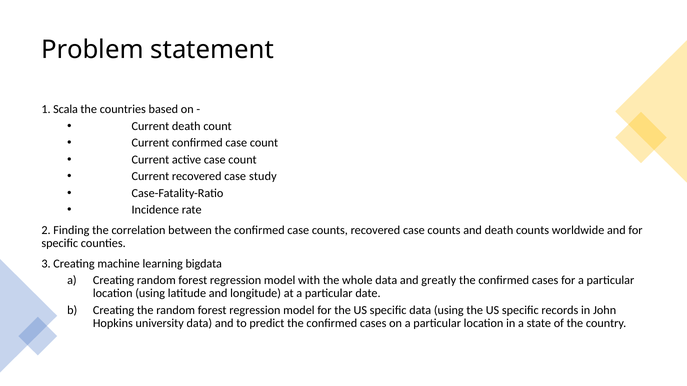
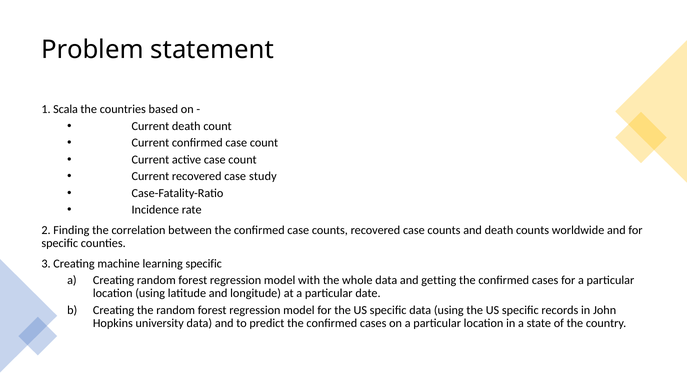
learning bigdata: bigdata -> specific
greatly: greatly -> getting
